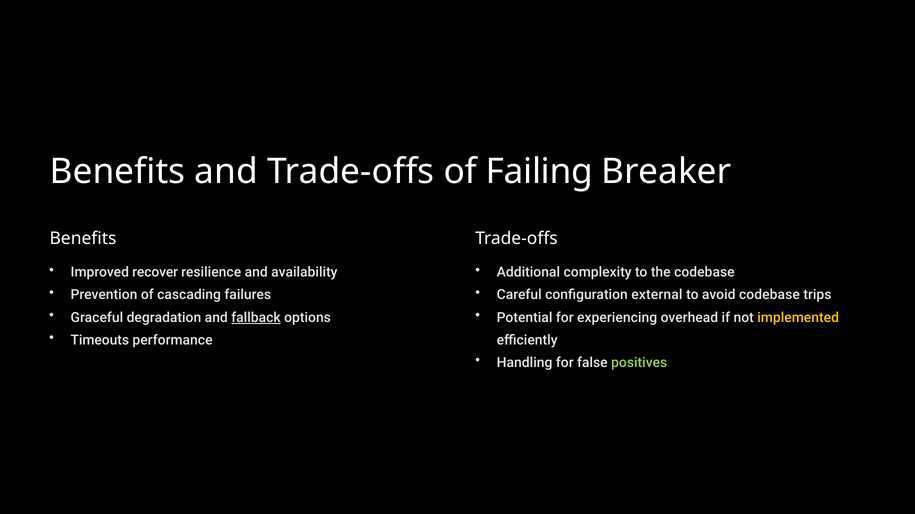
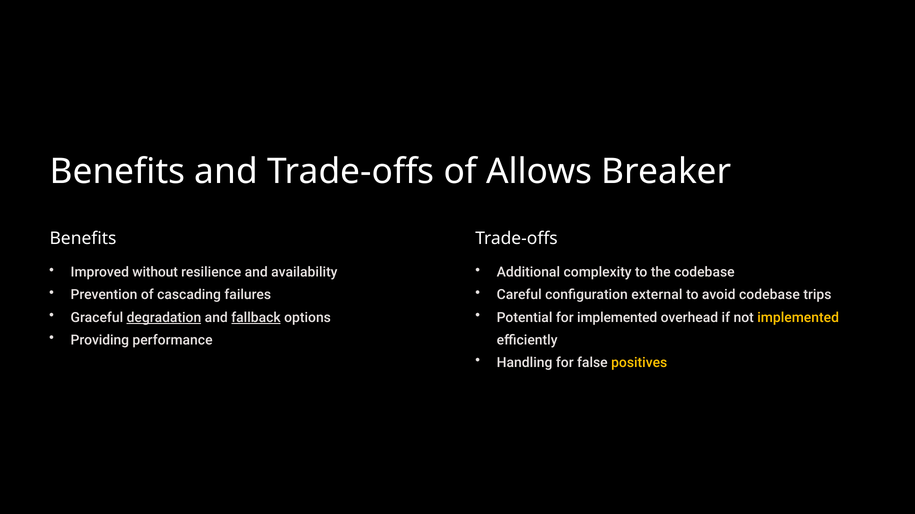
Failing: Failing -> Allows
recover: recover -> without
degradation underline: none -> present
for experiencing: experiencing -> implemented
Timeouts: Timeouts -> Providing
positives colour: light green -> yellow
